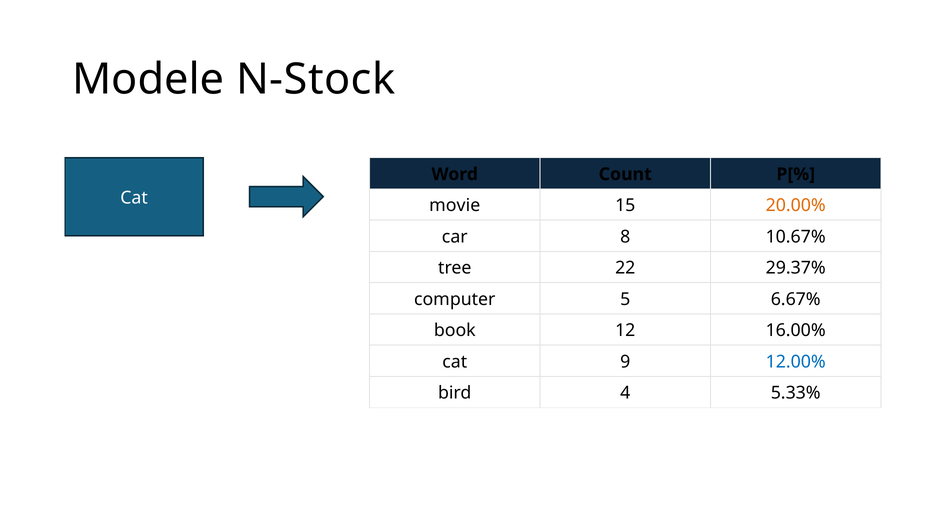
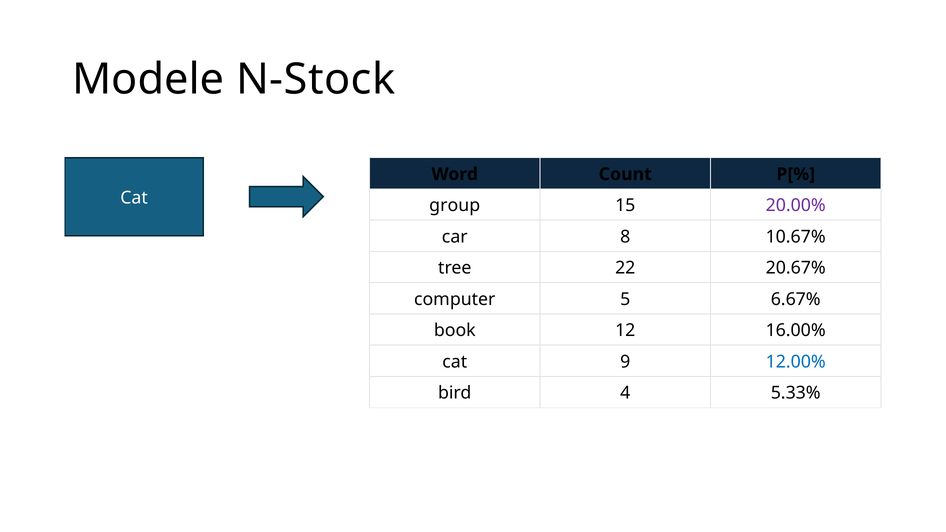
movie: movie -> group
20.00% colour: orange -> purple
29.37%: 29.37% -> 20.67%
